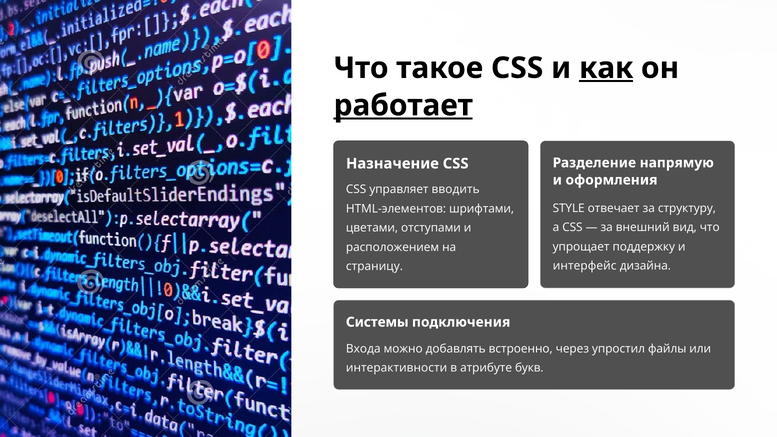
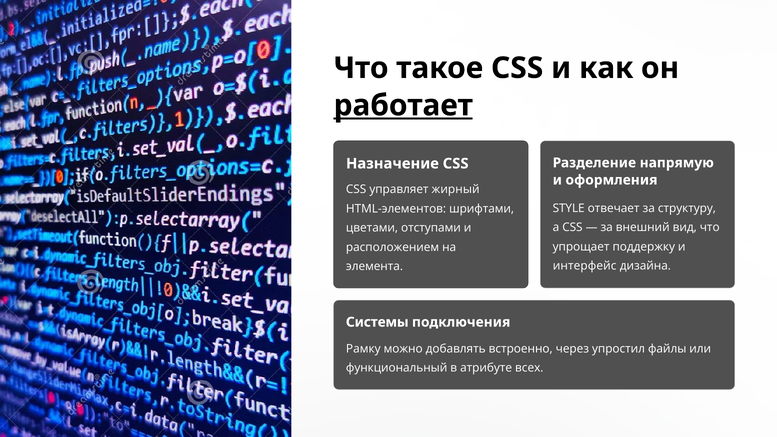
как underline: present -> none
вводить: вводить -> жирный
страницу: страницу -> элемента
Входа: Входа -> Рамку
интерактивности: интерактивности -> функциональный
букв: букв -> всех
